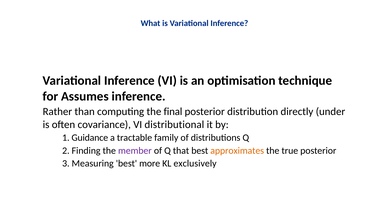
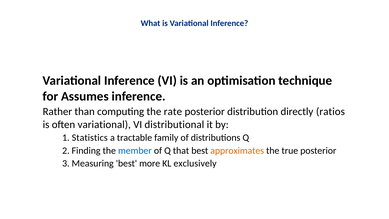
final: final -> rate
under: under -> ratios
often covariance: covariance -> variational
Guidance: Guidance -> Statistics
member colour: purple -> blue
